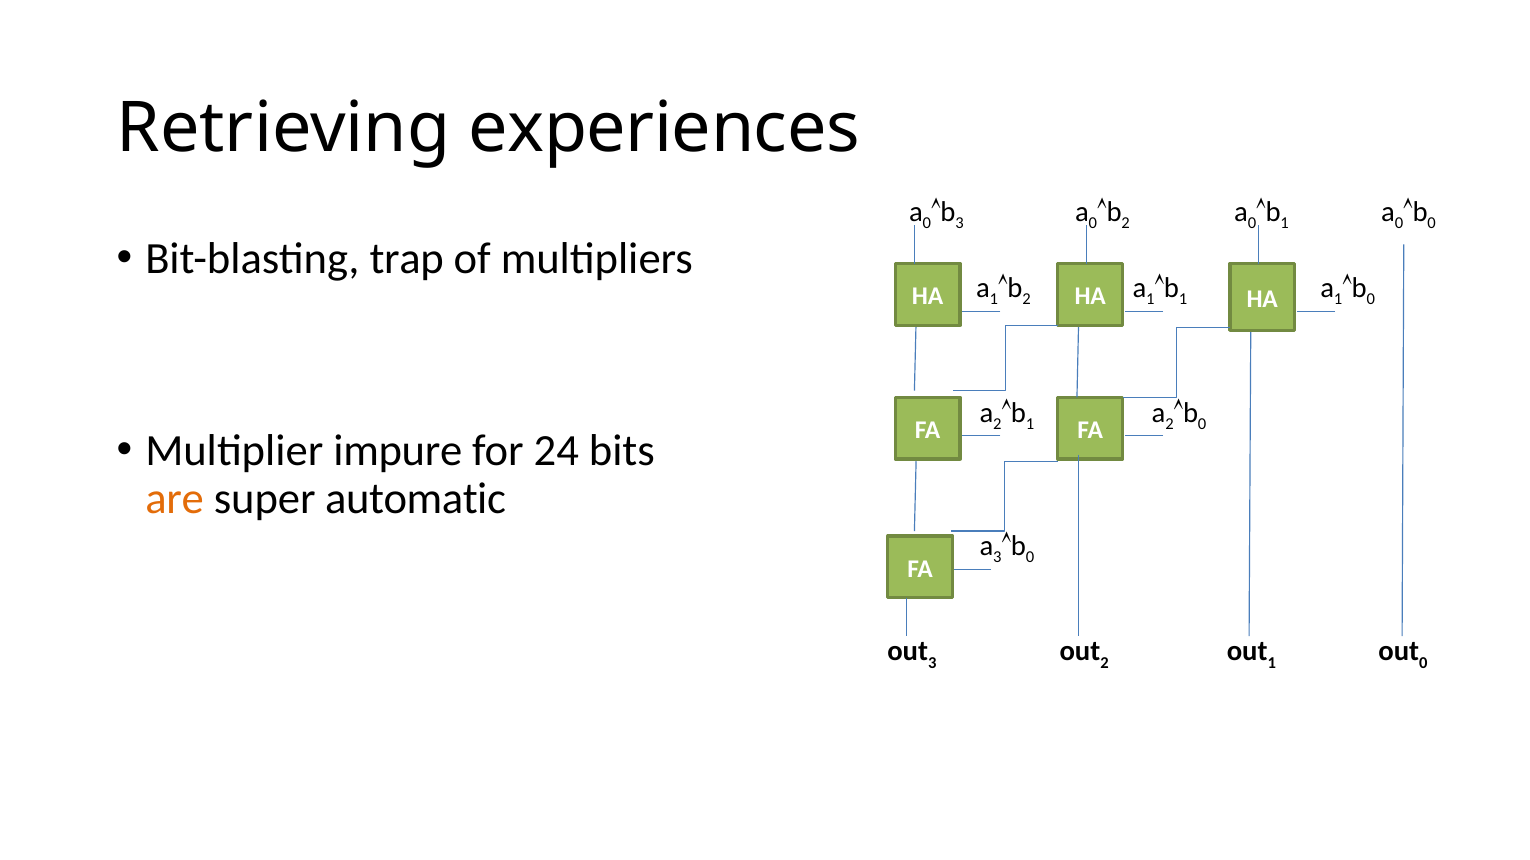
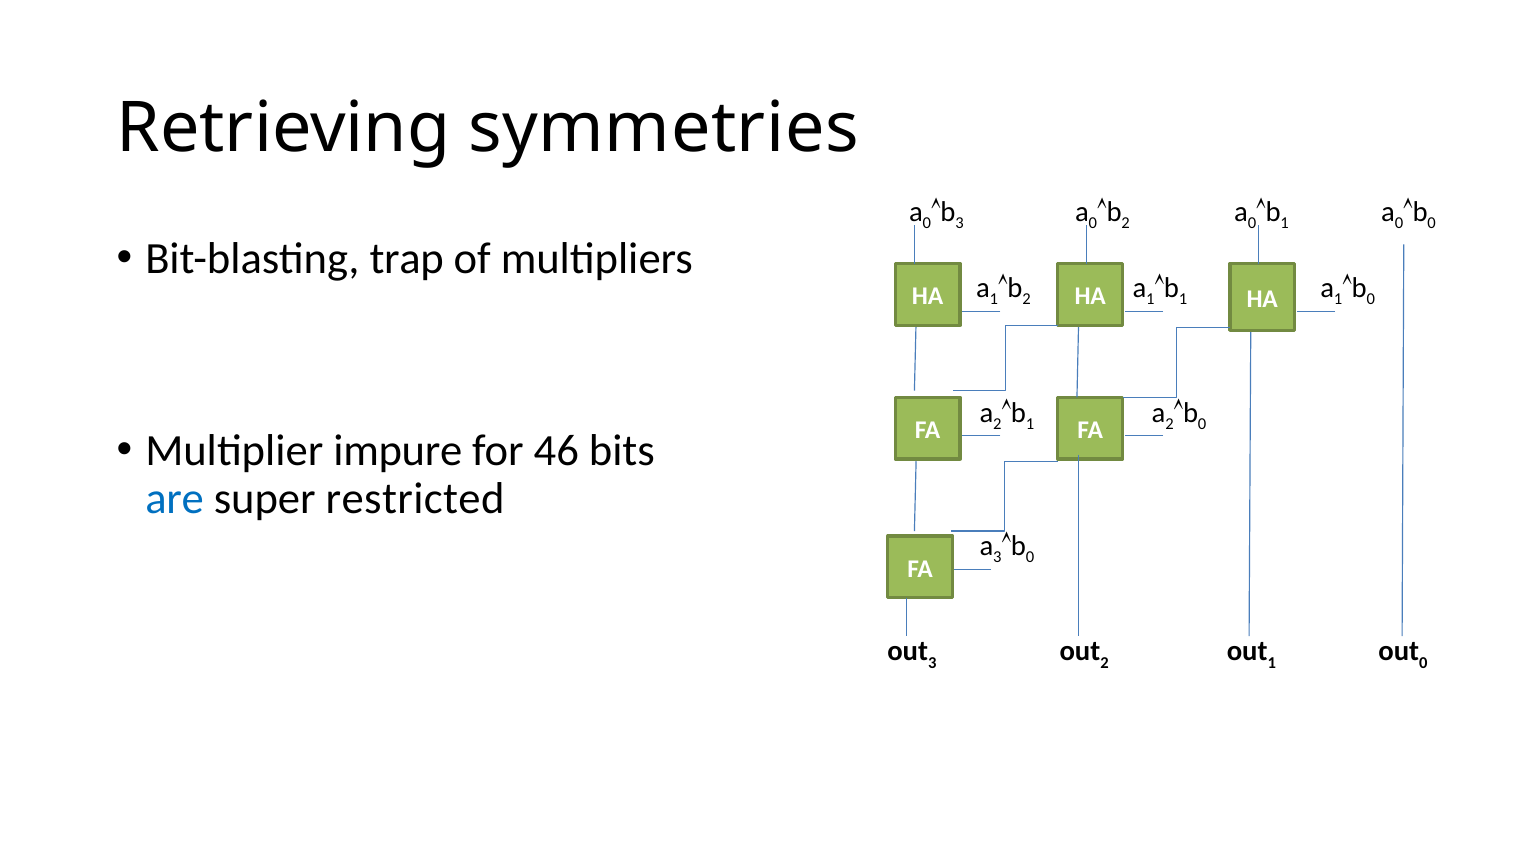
experiences: experiences -> symmetries
24: 24 -> 46
are colour: orange -> blue
automatic: automatic -> restricted
